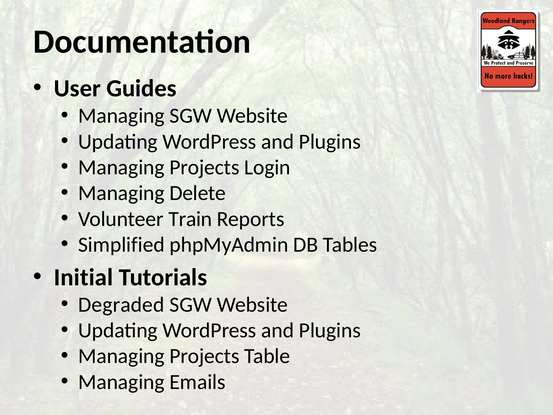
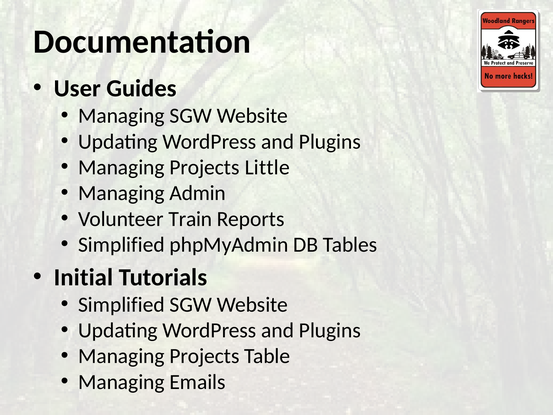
Login: Login -> Little
Delete: Delete -> Admin
Degraded at (121, 304): Degraded -> Simplified
